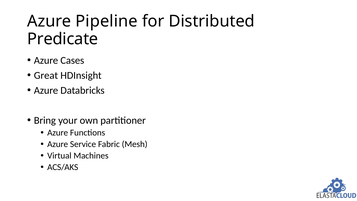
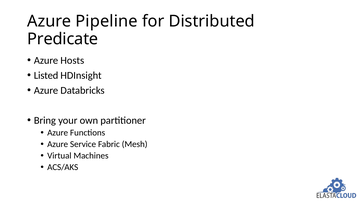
Cases: Cases -> Hosts
Great: Great -> Listed
